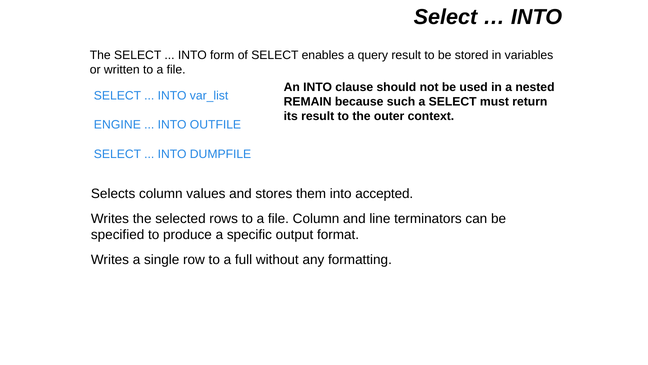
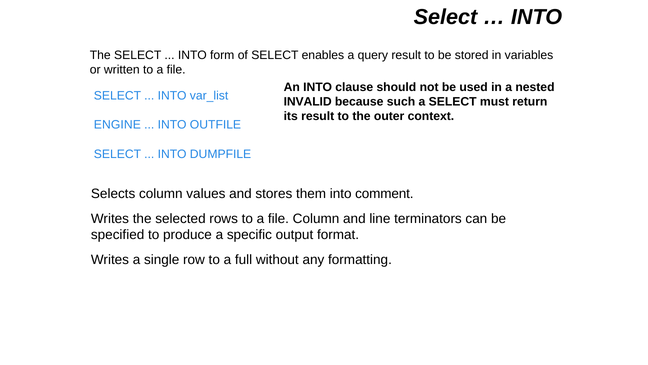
REMAIN: REMAIN -> INVALID
accepted: accepted -> comment
